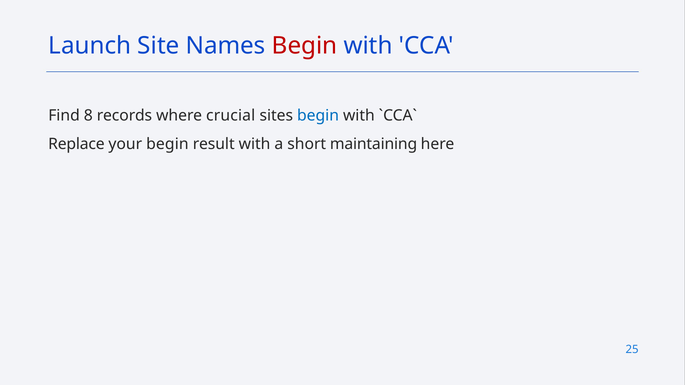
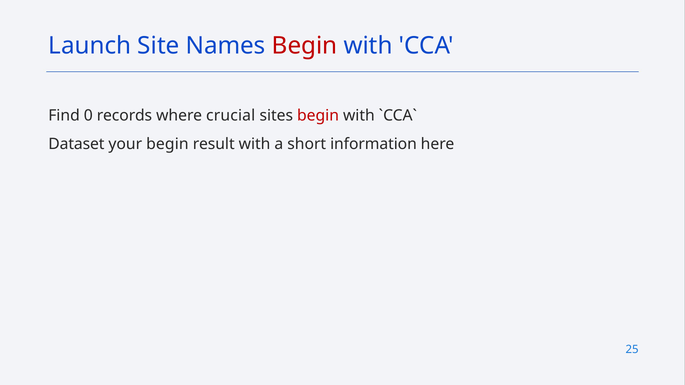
8: 8 -> 0
begin at (318, 116) colour: blue -> red
Replace: Replace -> Dataset
maintaining: maintaining -> information
